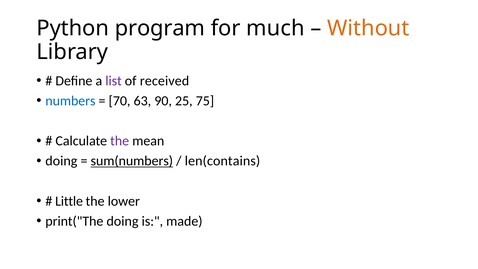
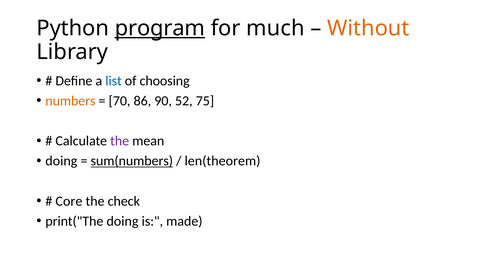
program underline: none -> present
list colour: purple -> blue
received: received -> choosing
numbers colour: blue -> orange
63: 63 -> 86
25: 25 -> 52
len(contains: len(contains -> len(theorem
Little: Little -> Core
lower: lower -> check
